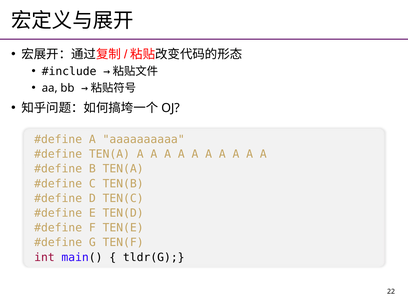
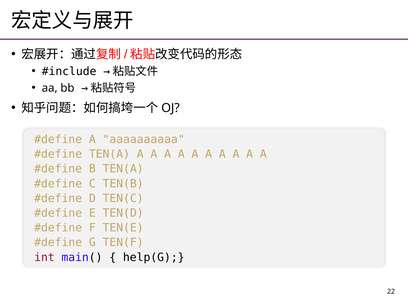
tldr(G: tldr(G -> help(G
